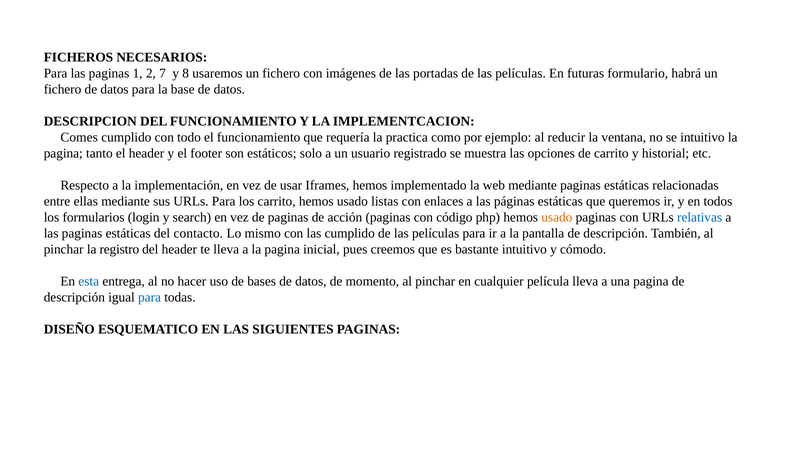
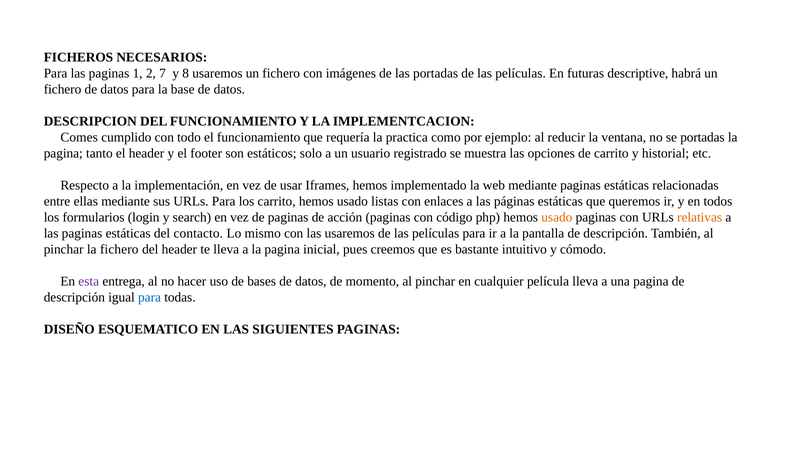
formulario: formulario -> descriptive
se intuitivo: intuitivo -> portadas
relativas colour: blue -> orange
las cumplido: cumplido -> usaremos
la registro: registro -> fichero
esta colour: blue -> purple
